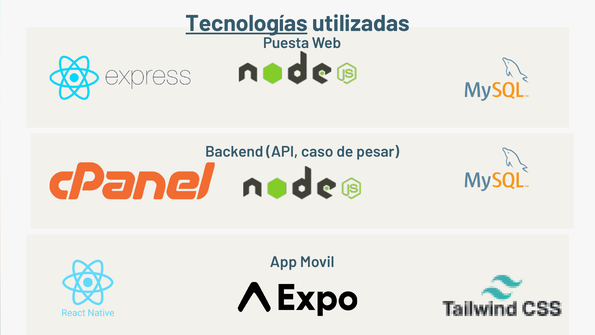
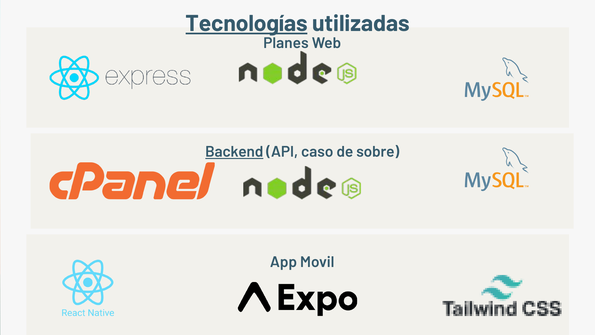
Puesta: Puesta -> Planes
Backend underline: none -> present
pesar: pesar -> sobre
